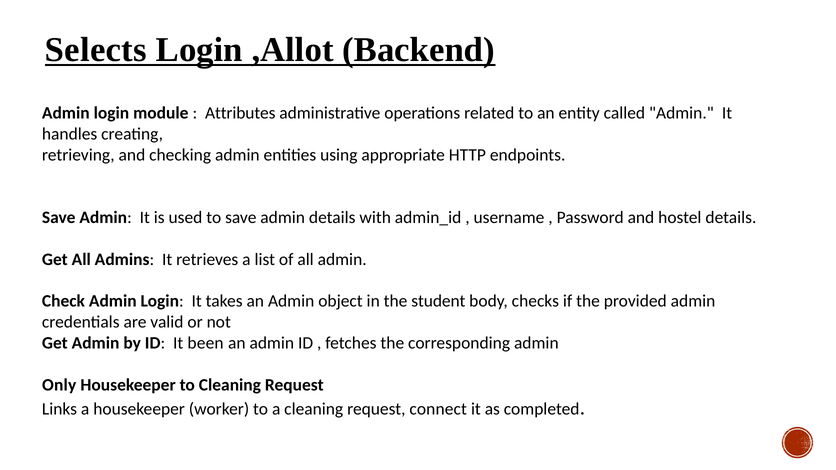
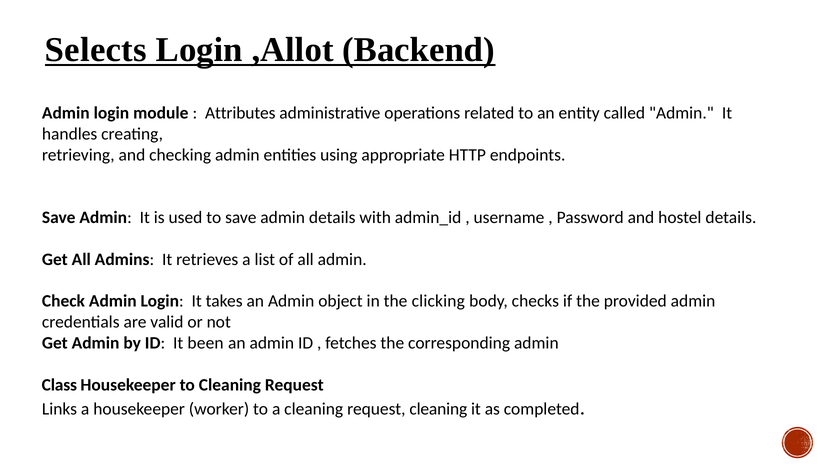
student: student -> clicking
Only: Only -> Class
request connect: connect -> cleaning
